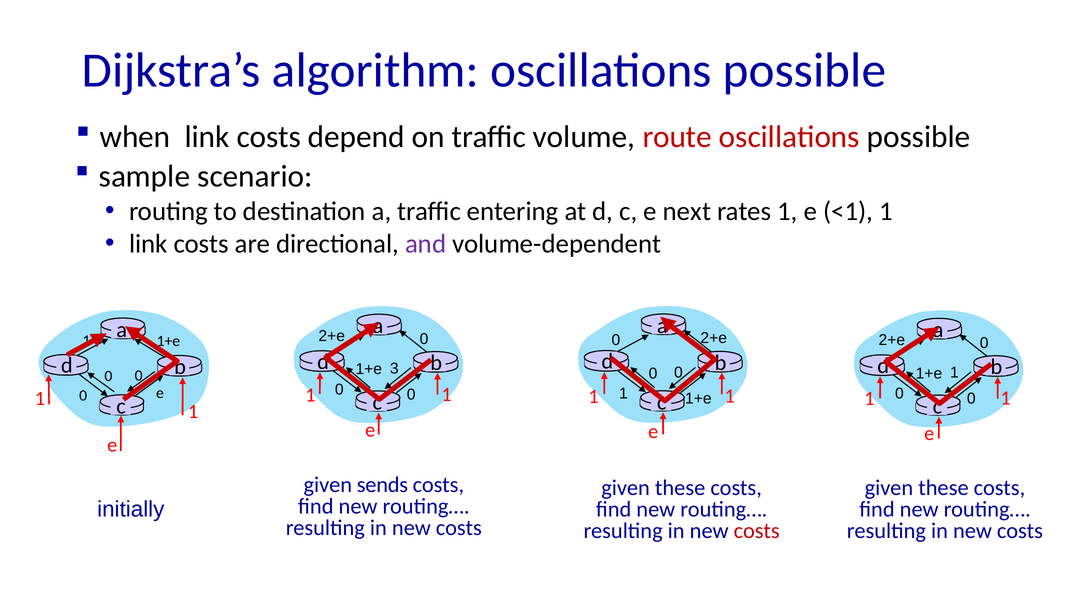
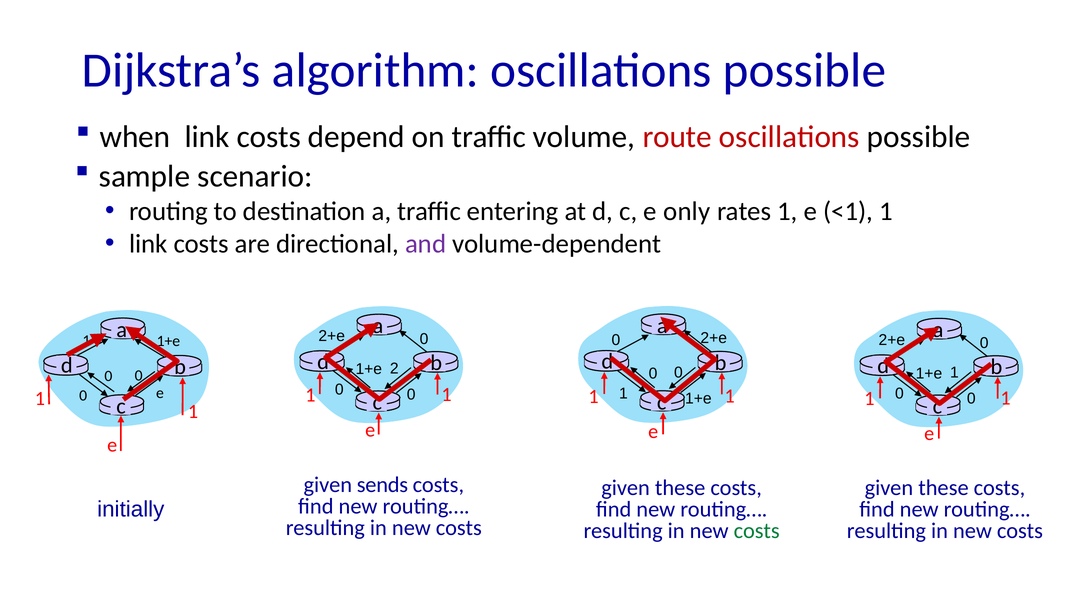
next: next -> only
3: 3 -> 2
costs at (757, 530) colour: red -> green
